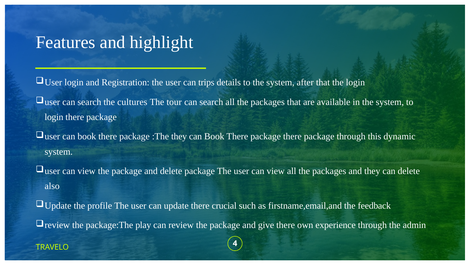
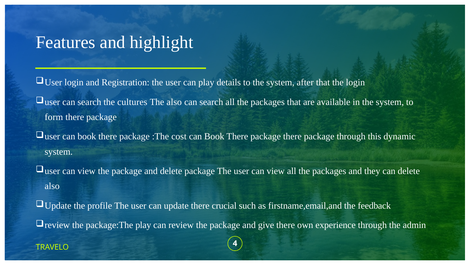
can trips: trips -> play
The tour: tour -> also
login at (54, 117): login -> form
:The they: they -> cost
